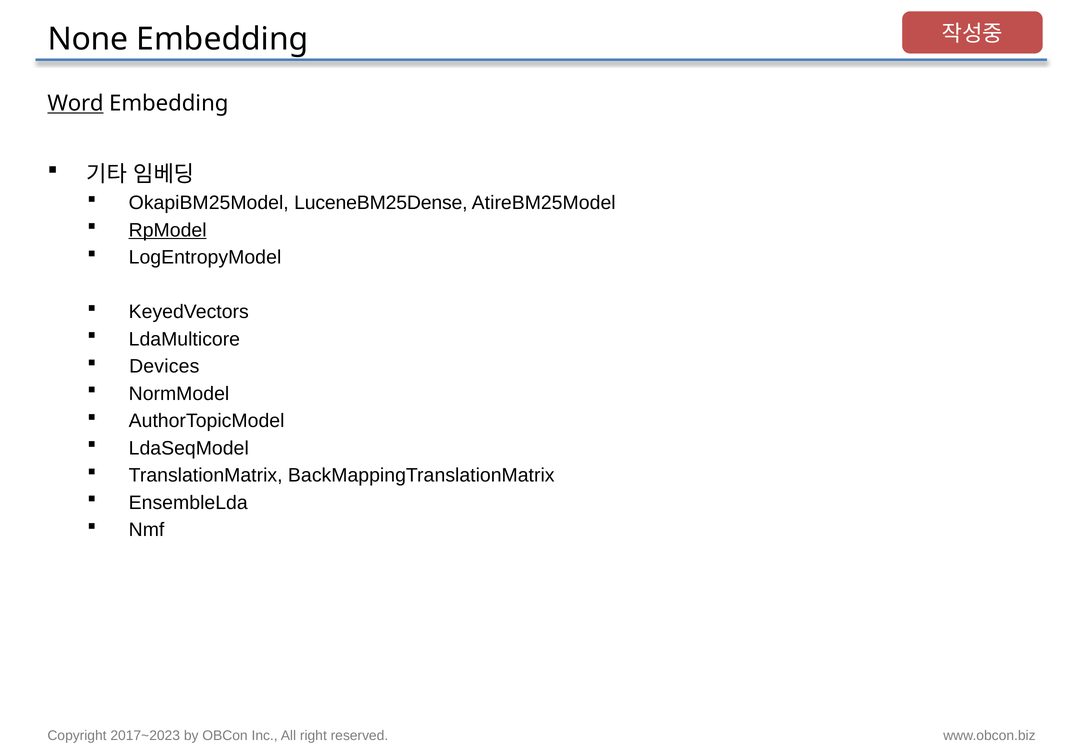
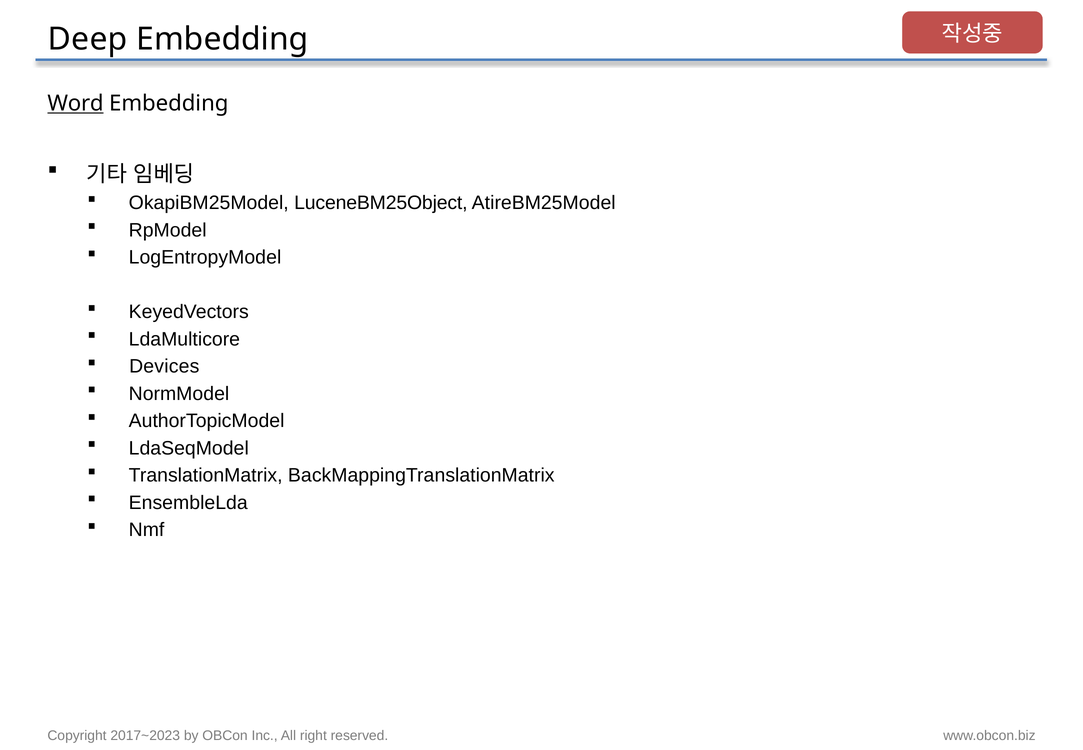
None: None -> Deep
LuceneBM25Dense: LuceneBM25Dense -> LuceneBM25Object
RpModel underline: present -> none
